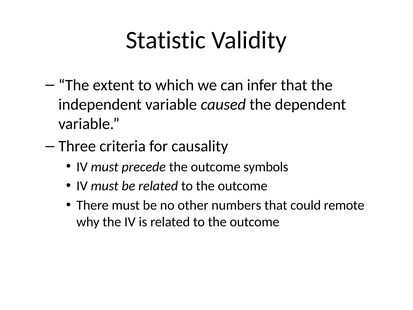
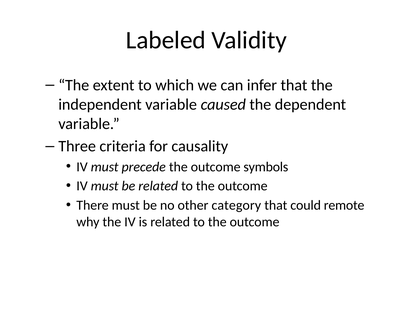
Statistic: Statistic -> Labeled
numbers: numbers -> category
